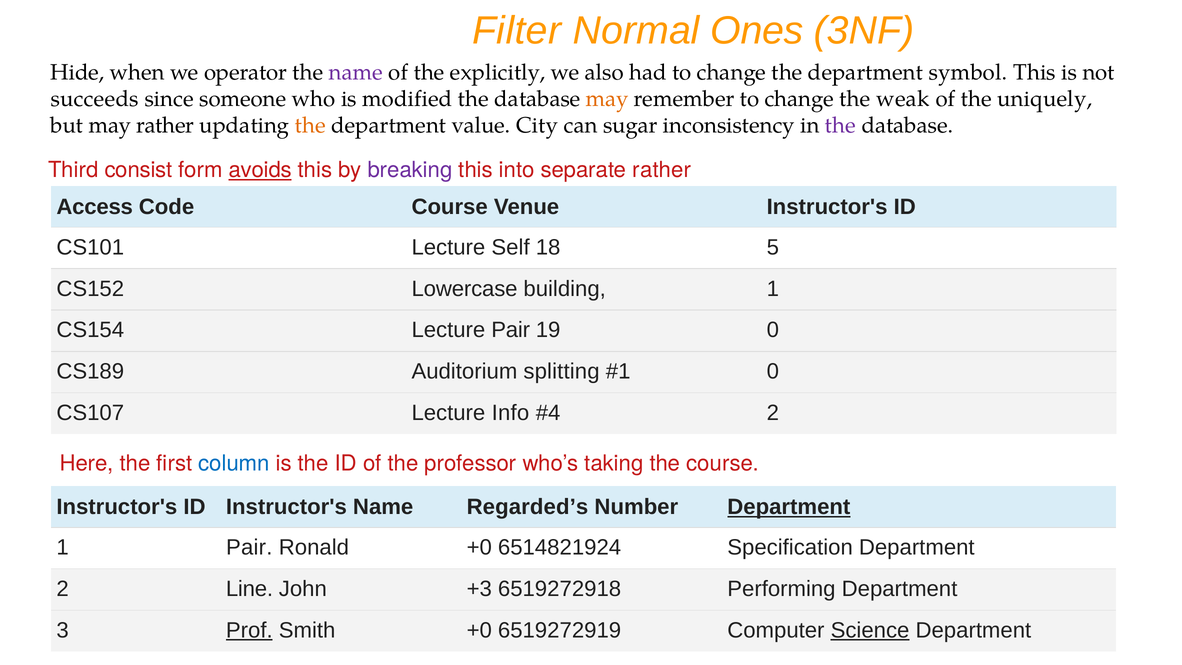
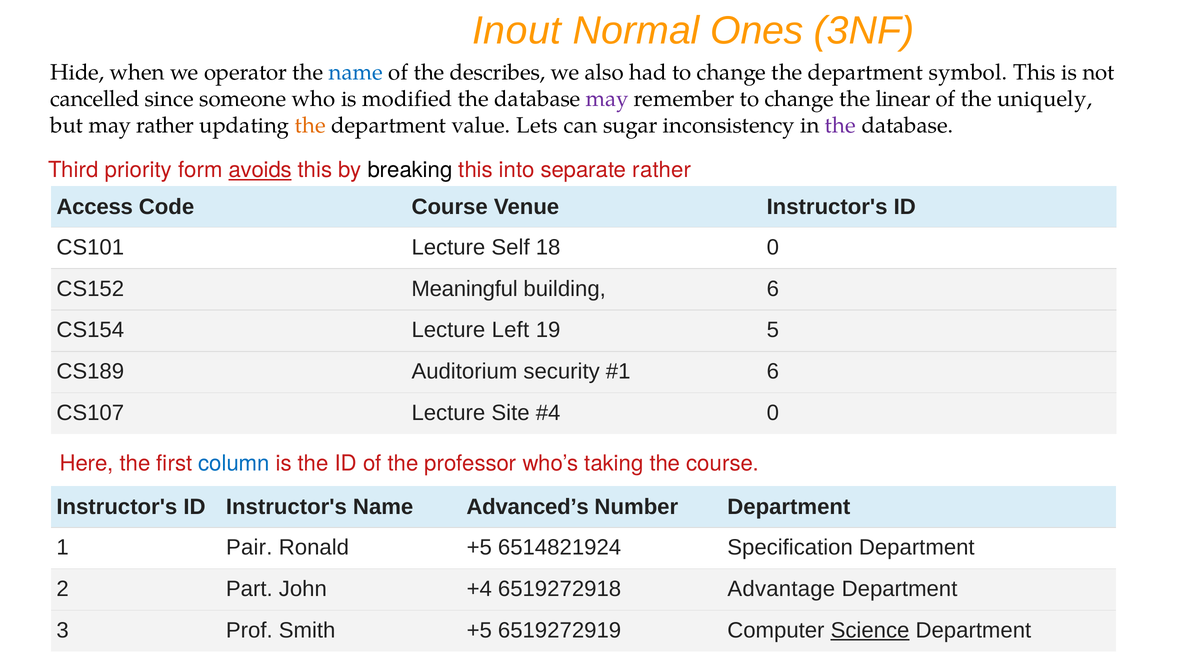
Filter: Filter -> Inout
name at (356, 72) colour: purple -> blue
explicitly: explicitly -> describes
succeeds: succeeds -> cancelled
may at (607, 99) colour: orange -> purple
weak: weak -> linear
City: City -> Lets
consist: consist -> priority
breaking colour: purple -> black
18 5: 5 -> 0
Lowercase: Lowercase -> Meaningful
building 1: 1 -> 6
Lecture Pair: Pair -> Left
19 0: 0 -> 5
splitting: splitting -> security
0 at (773, 371): 0 -> 6
Info: Info -> Site
2 at (773, 413): 2 -> 0
Regarded’s: Regarded’s -> Advanced’s
Department at (789, 507) underline: present -> none
Ronald +0: +0 -> +5
Line: Line -> Part
+3: +3 -> +4
Performing: Performing -> Advantage
Prof underline: present -> none
Smith +0: +0 -> +5
